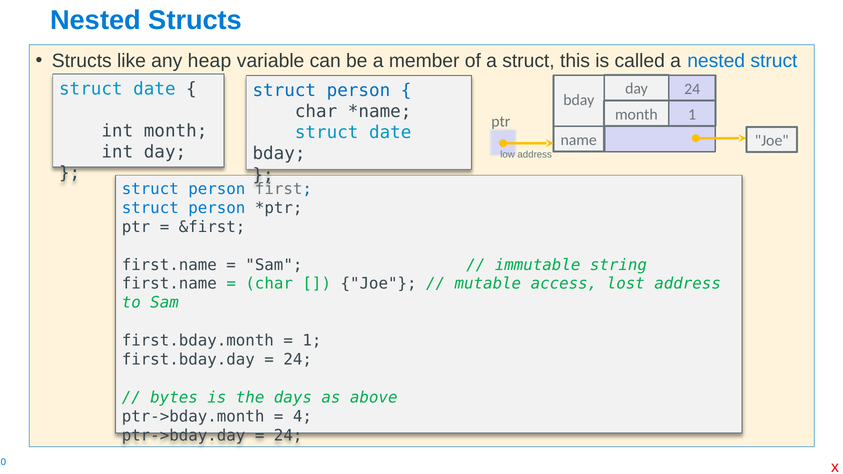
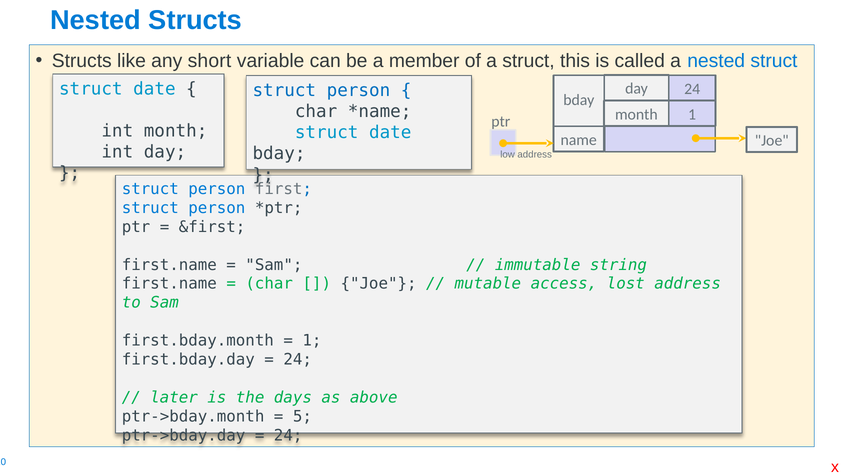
heap: heap -> short
bytes: bytes -> later
4: 4 -> 5
